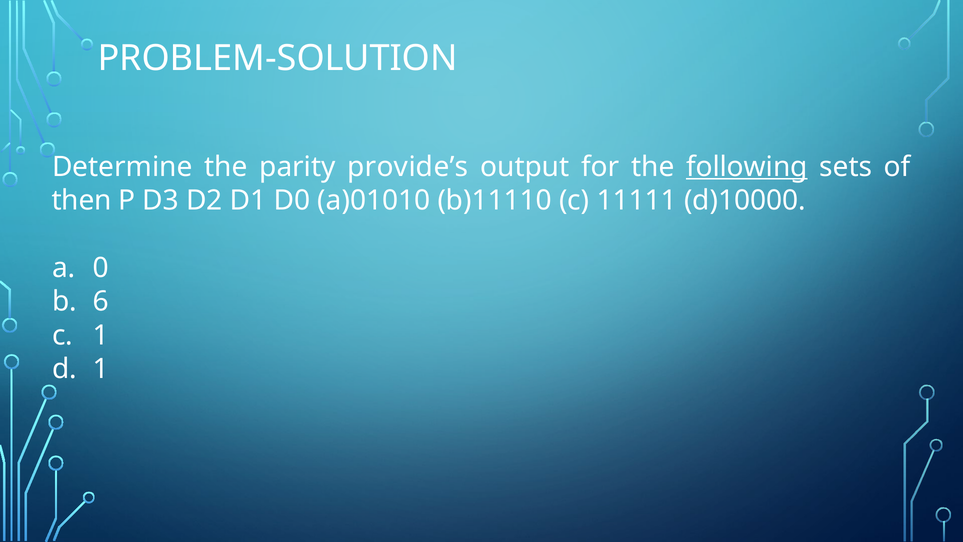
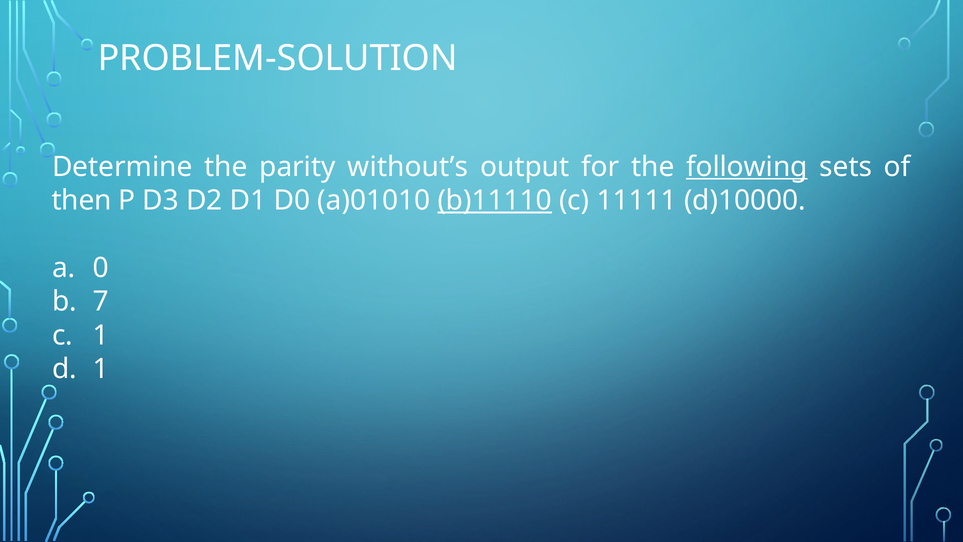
provide’s: provide’s -> without’s
b)11110 underline: none -> present
6: 6 -> 7
